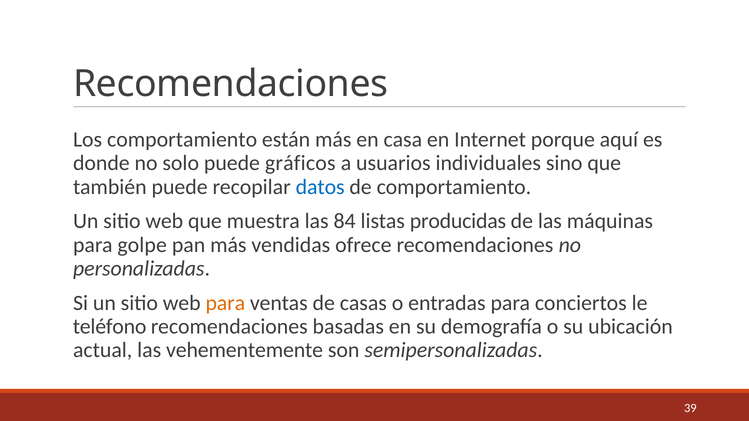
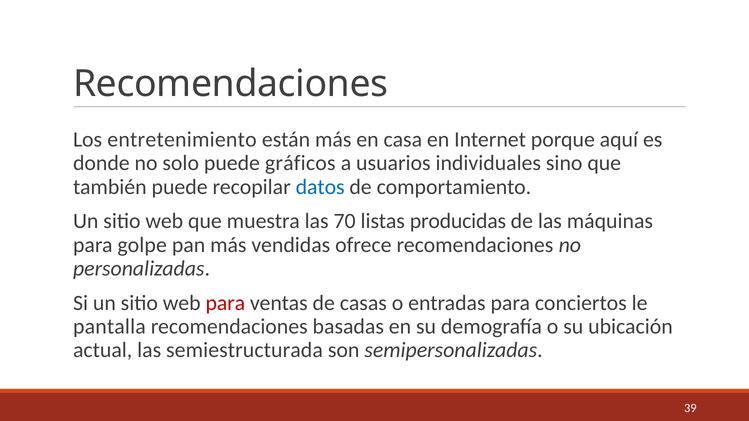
Los comportamiento: comportamiento -> entretenimiento
84: 84 -> 70
para at (225, 303) colour: orange -> red
teléfono: teléfono -> pantalla
vehementemente: vehementemente -> semiestructurada
